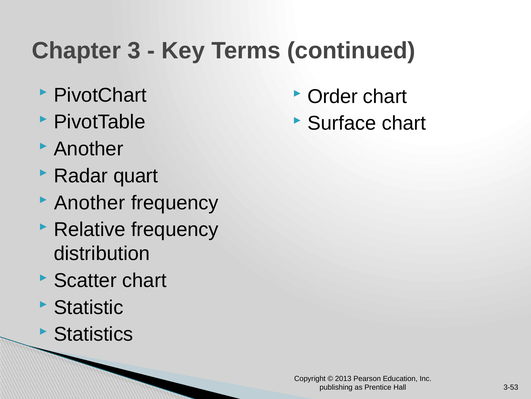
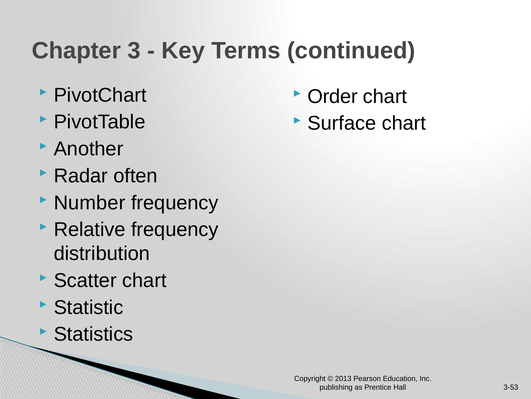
quart: quart -> often
Another at (90, 202): Another -> Number
